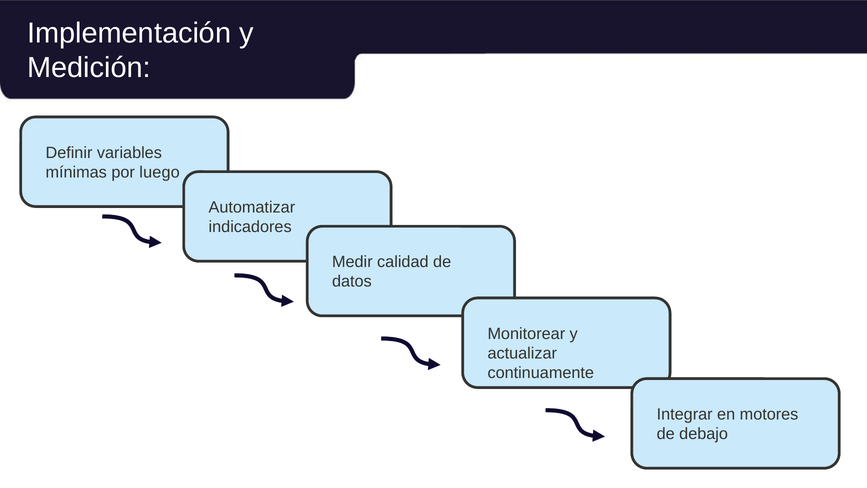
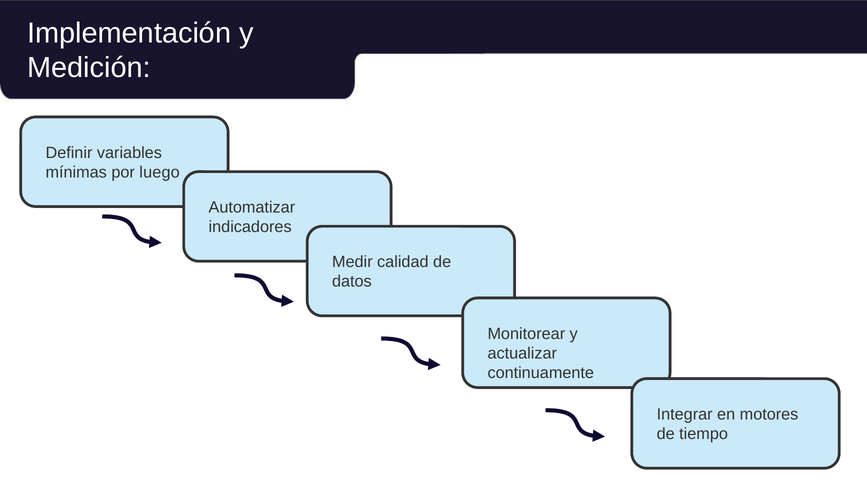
debajo: debajo -> tiempo
